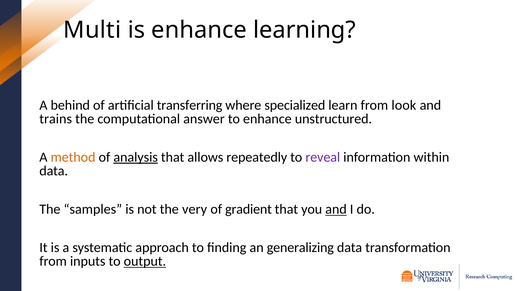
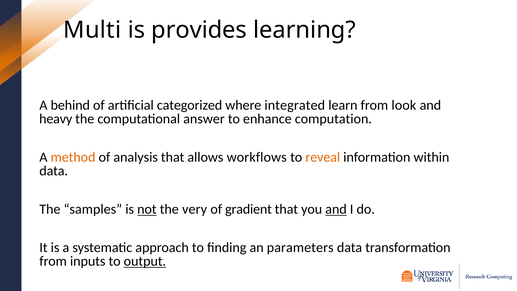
is enhance: enhance -> provides
transferring: transferring -> categorized
specialized: specialized -> integrated
trains: trains -> heavy
unstructured: unstructured -> computation
analysis underline: present -> none
repeatedly: repeatedly -> workflows
reveal colour: purple -> orange
not underline: none -> present
generalizing: generalizing -> parameters
